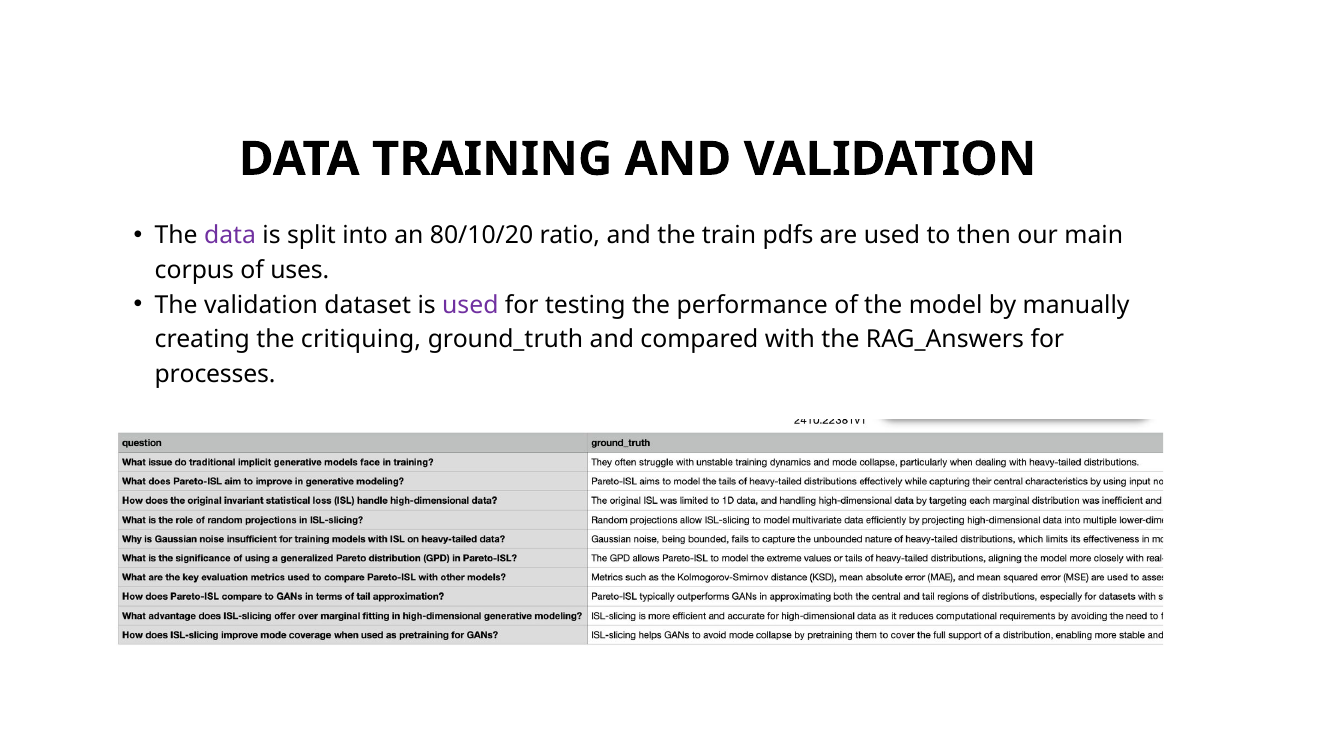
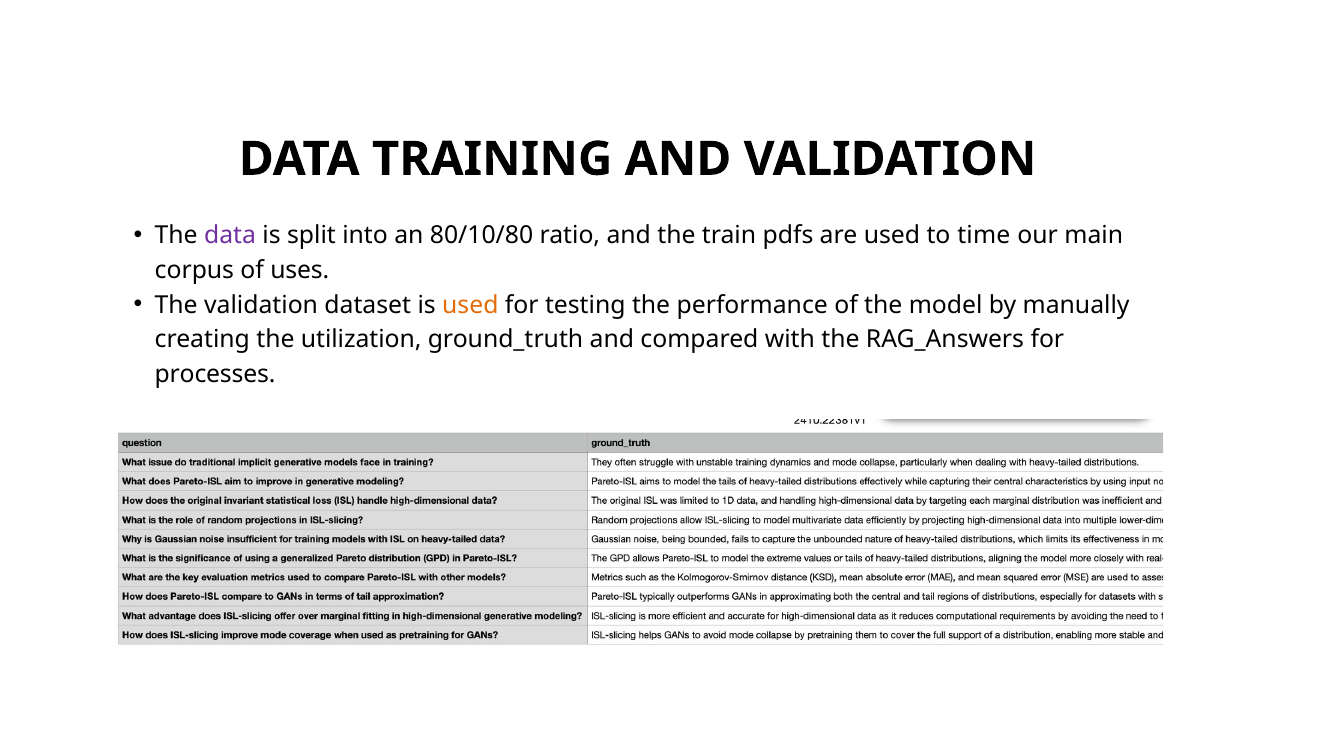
80/10/20: 80/10/20 -> 80/10/80
then: then -> time
used at (470, 305) colour: purple -> orange
critiquing: critiquing -> utilization
